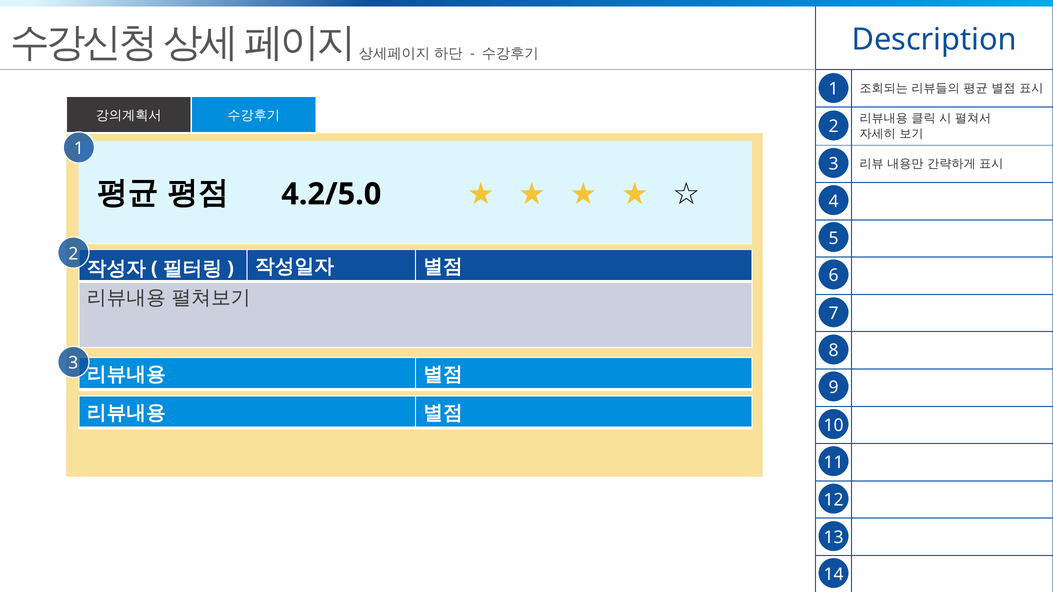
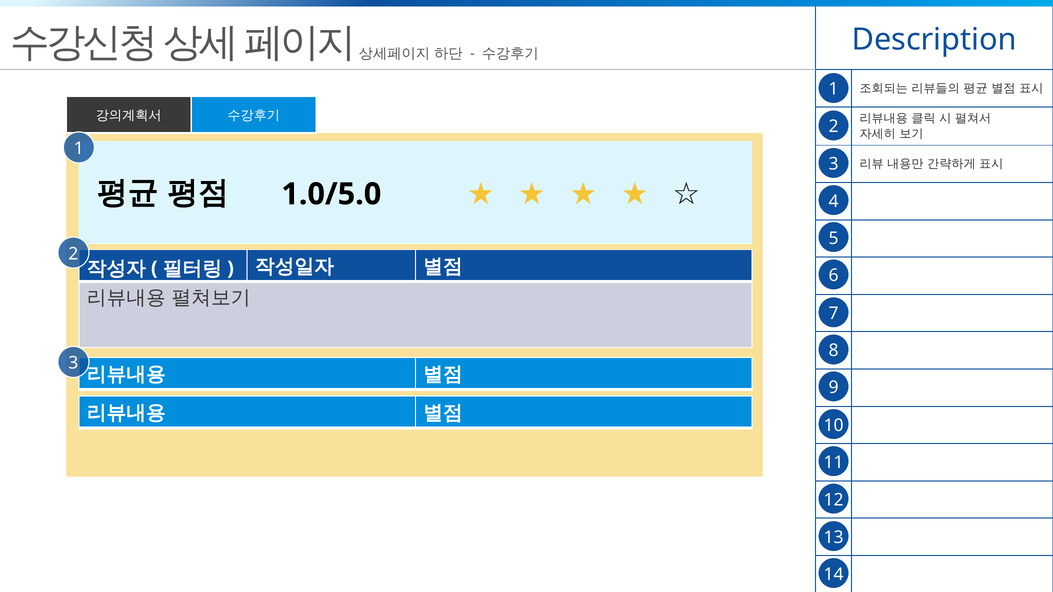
4.2/5.0: 4.2/5.0 -> 1.0/5.0
